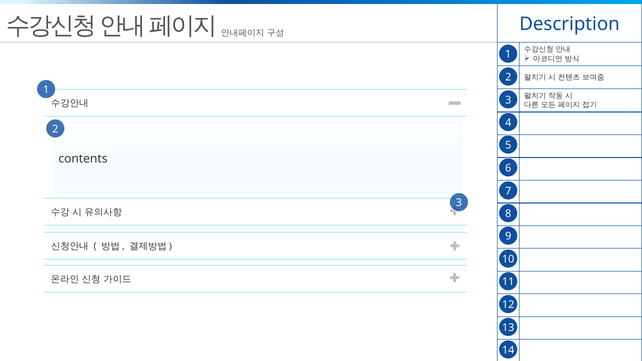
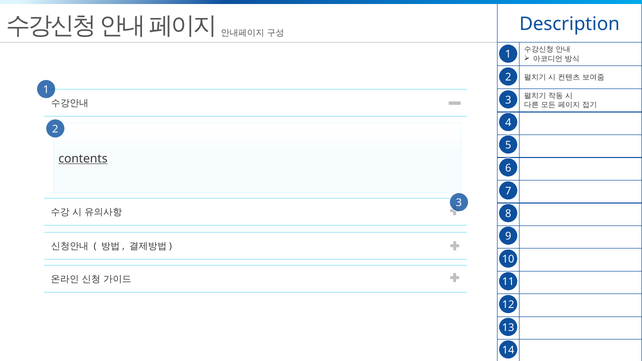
contents underline: none -> present
